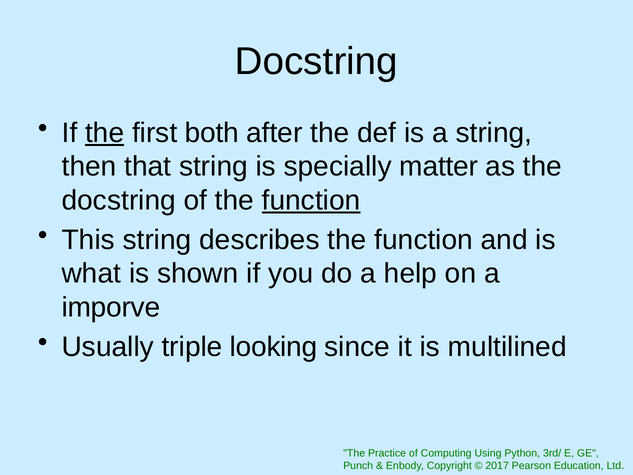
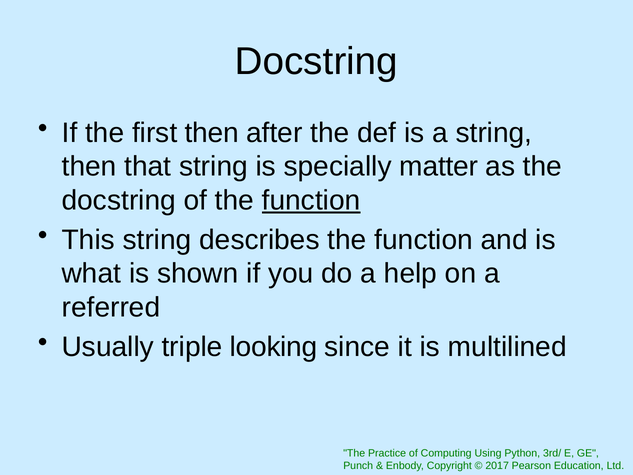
the at (105, 133) underline: present -> none
first both: both -> then
imporve: imporve -> referred
